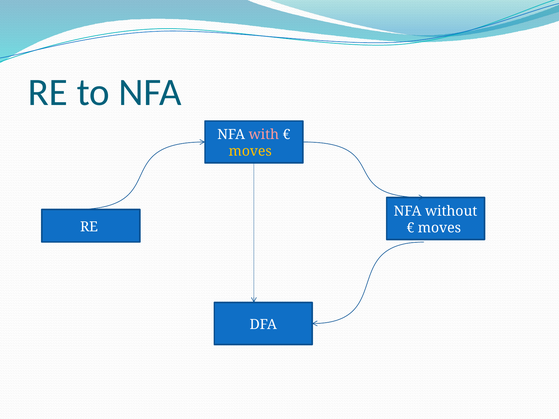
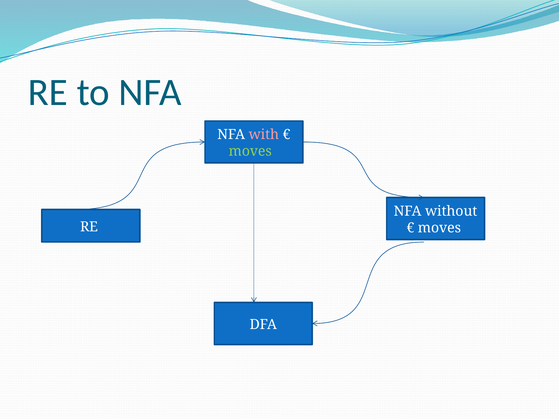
moves at (250, 151) colour: yellow -> light green
